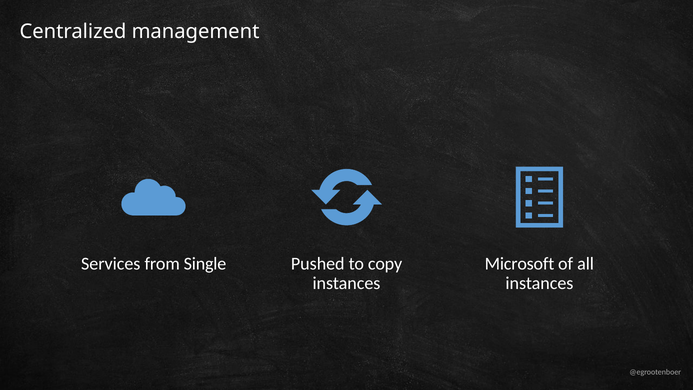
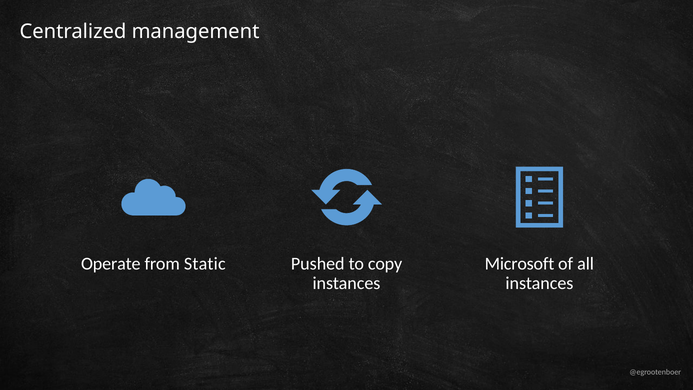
Services: Services -> Operate
Single: Single -> Static
